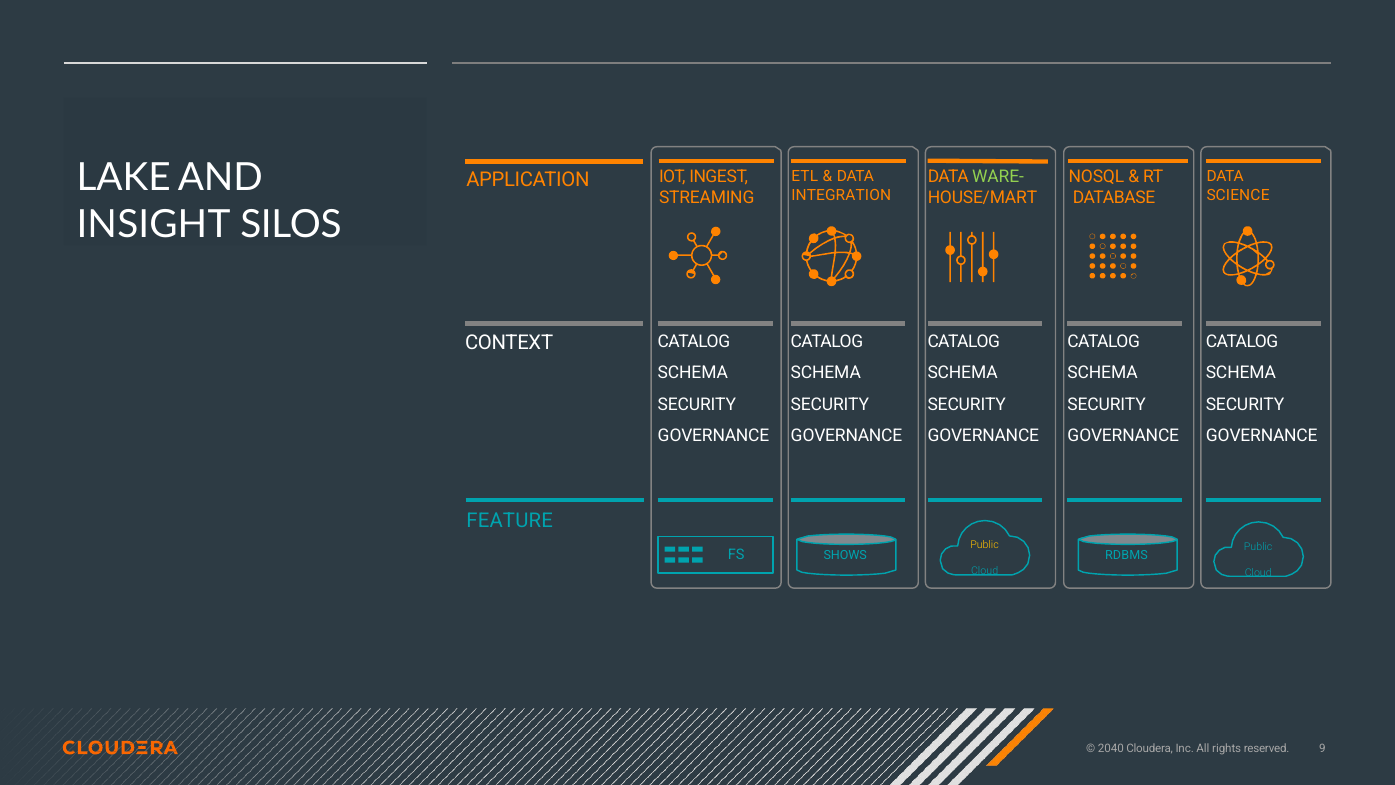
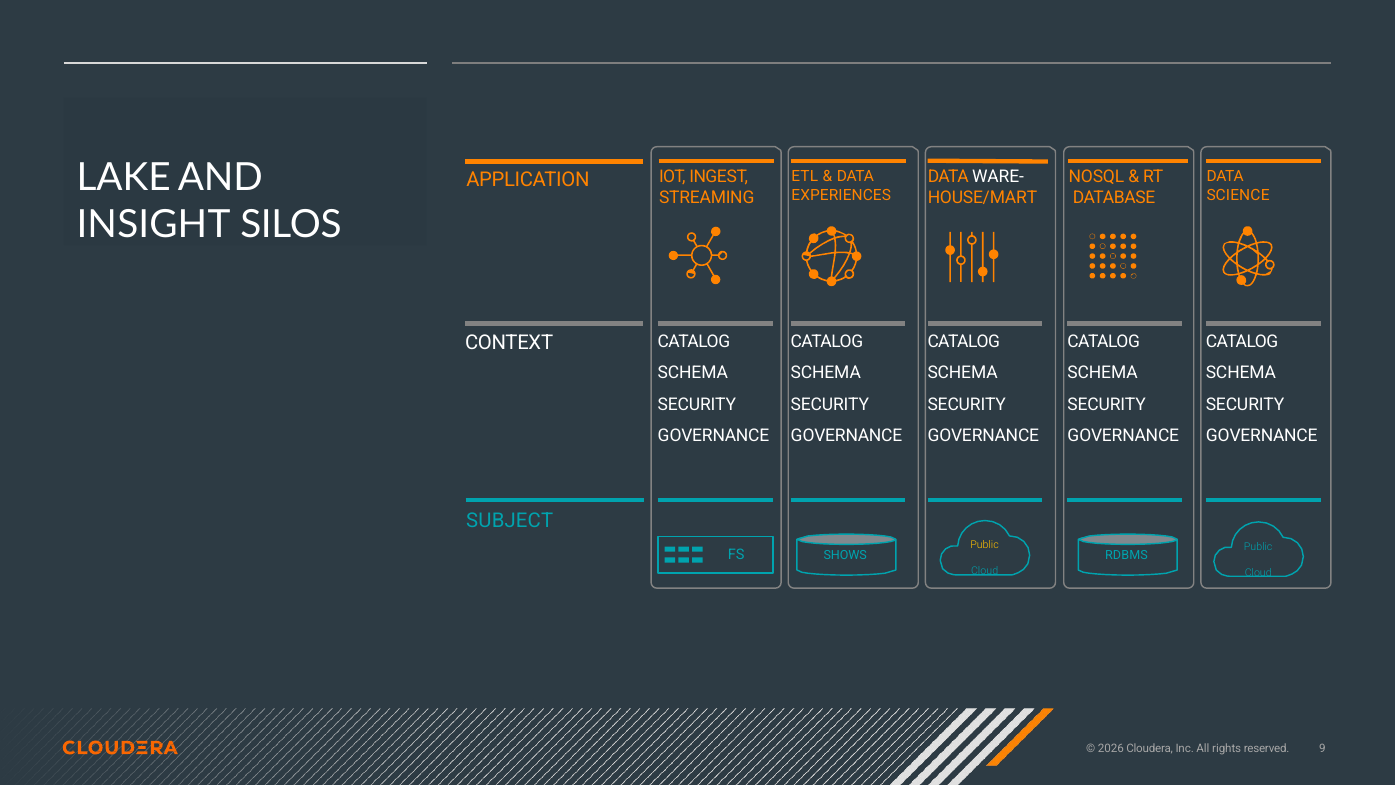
WARE- colour: light green -> white
INTEGRATION: INTEGRATION -> EXPERIENCES
FEATURE: FEATURE -> SUBJECT
2040: 2040 -> 2026
